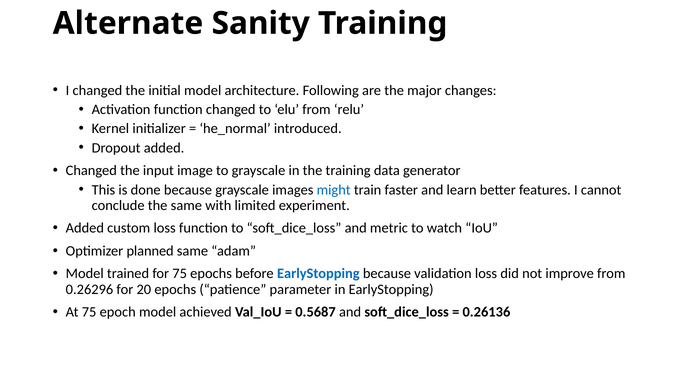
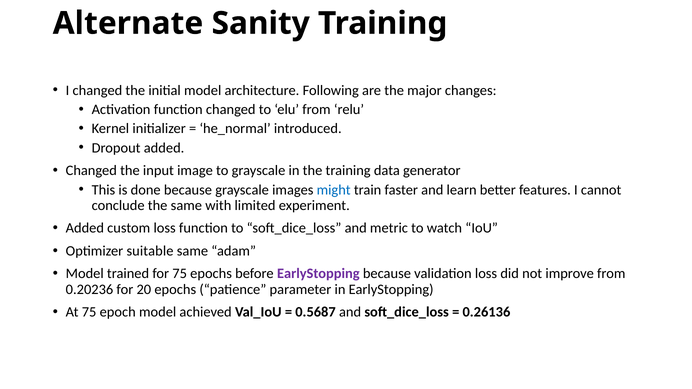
planned: planned -> suitable
EarlyStopping at (318, 274) colour: blue -> purple
0.26296: 0.26296 -> 0.20236
